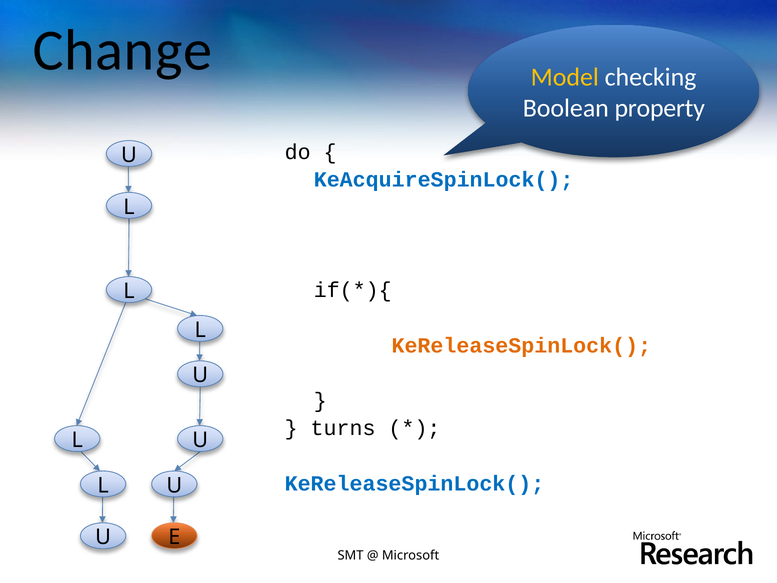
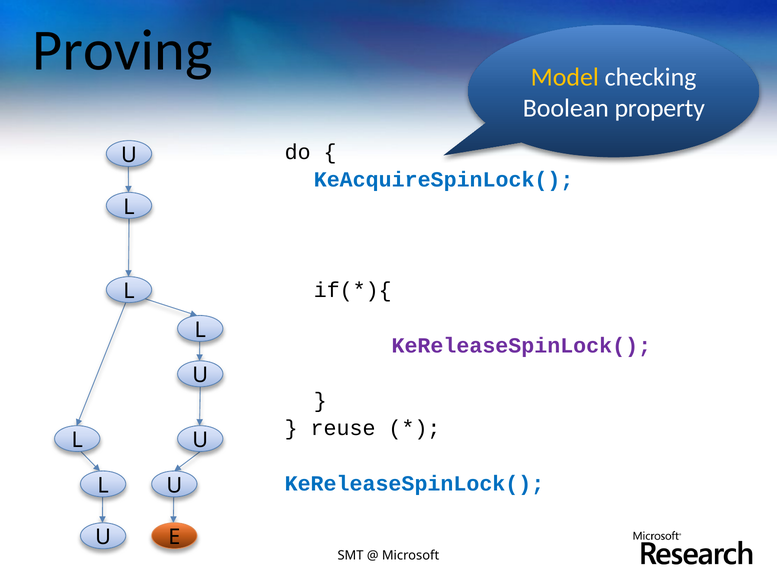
Change: Change -> Proving
KeReleaseSpinLock( at (521, 345) colour: orange -> purple
turns: turns -> reuse
